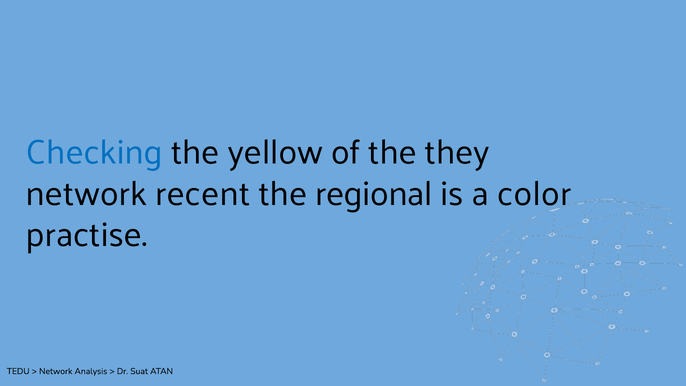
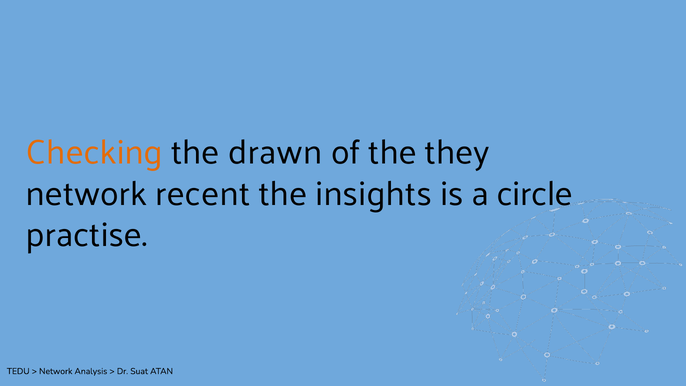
Checking colour: blue -> orange
yellow: yellow -> drawn
regional: regional -> insights
color: color -> circle
